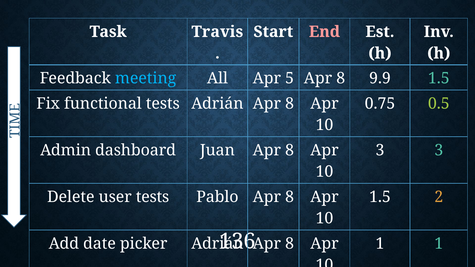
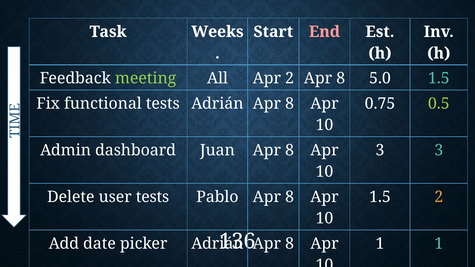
Travis: Travis -> Weeks
meeting colour: light blue -> light green
Apr 5: 5 -> 2
9.9: 9.9 -> 5.0
